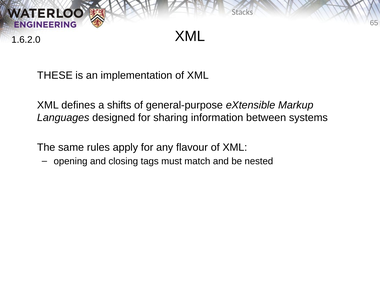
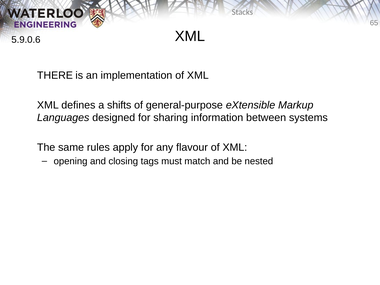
1.6.2.0: 1.6.2.0 -> 5.9.0.6
THESE: THESE -> THERE
